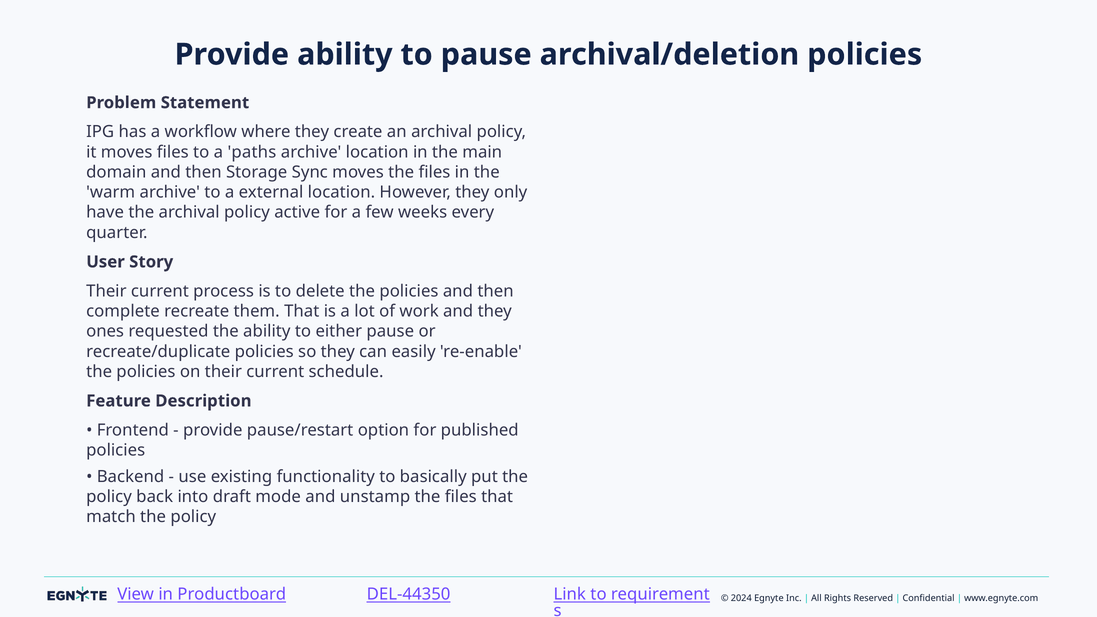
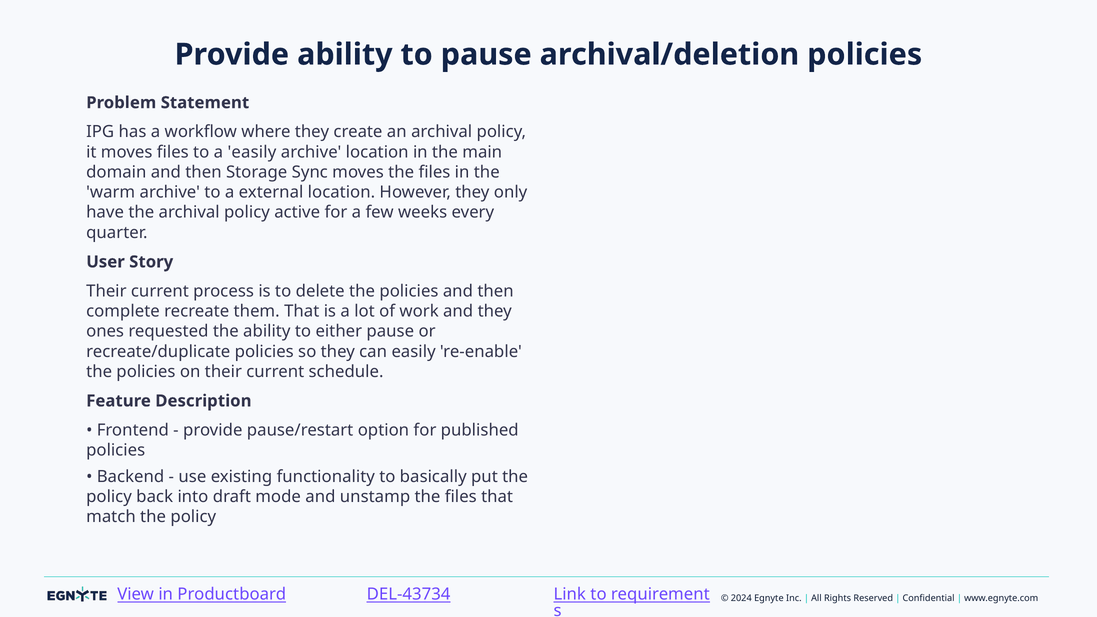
a paths: paths -> easily
DEL-44350: DEL-44350 -> DEL-43734
